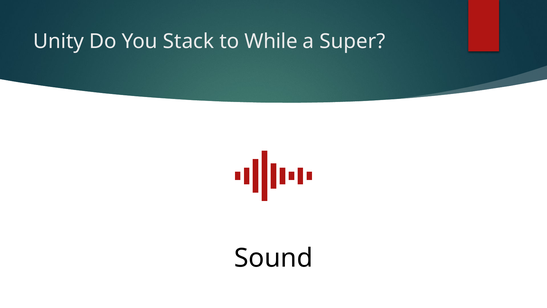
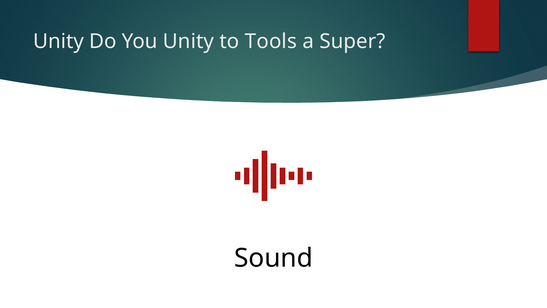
You Stack: Stack -> Unity
While: While -> Tools
